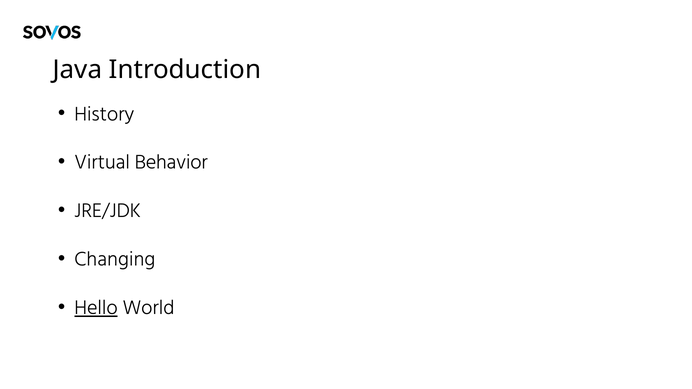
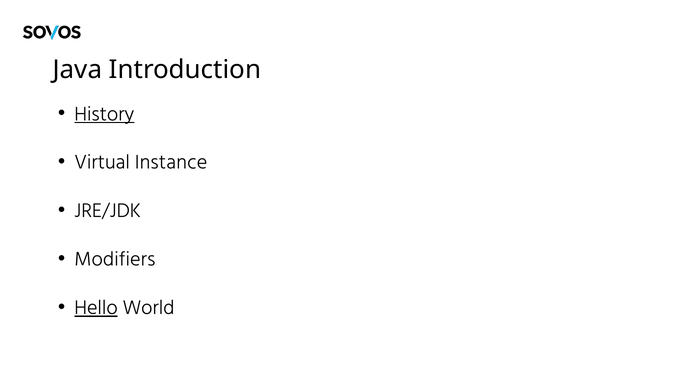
History underline: none -> present
Behavior: Behavior -> Instance
Changing: Changing -> Modifiers
